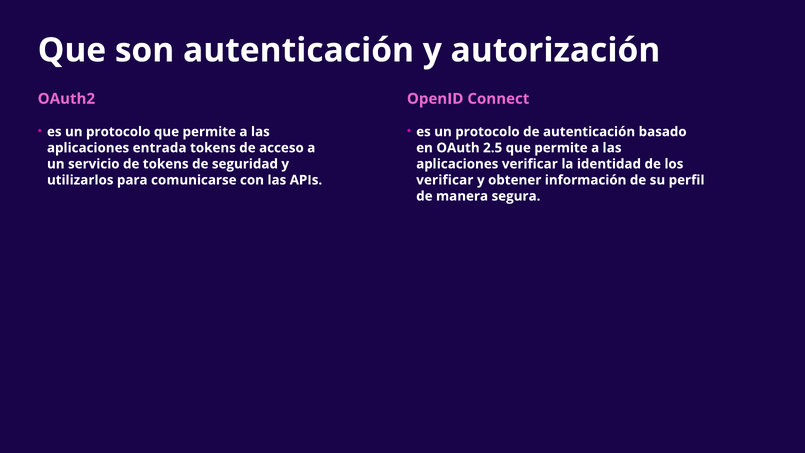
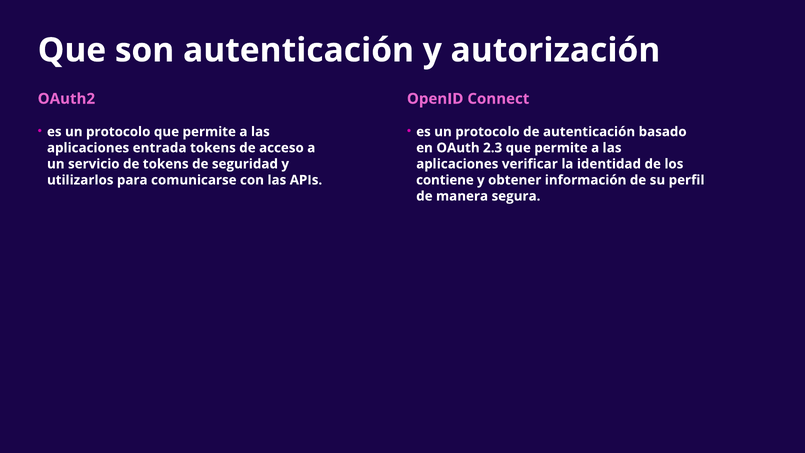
2.5: 2.5 -> 2.3
verificar at (445, 180): verificar -> contiene
